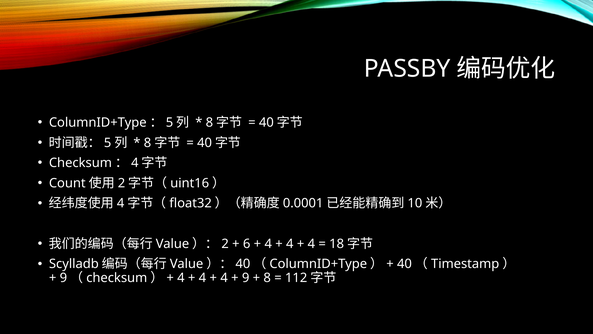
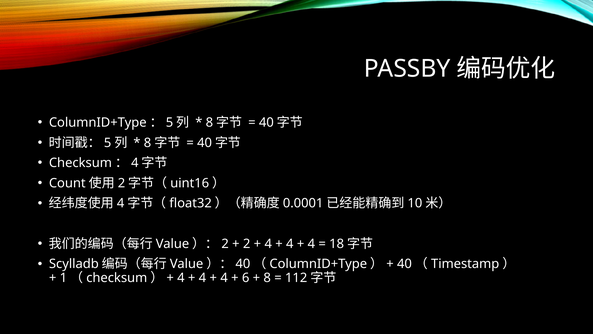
6 at (247, 243): 6 -> 2
9 at (63, 278): 9 -> 1
9 at (246, 278): 9 -> 6
